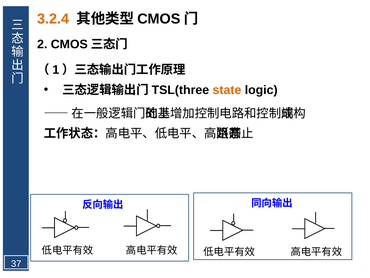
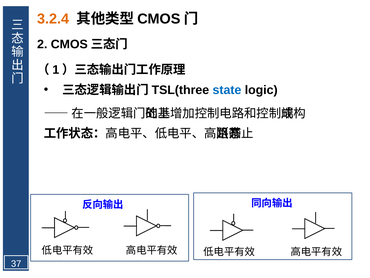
state colour: orange -> blue
